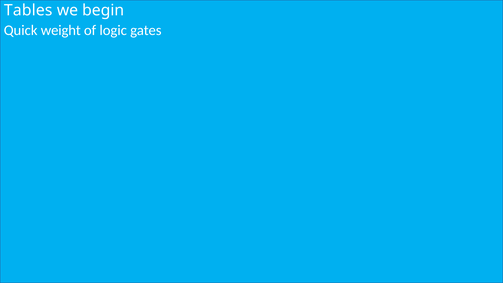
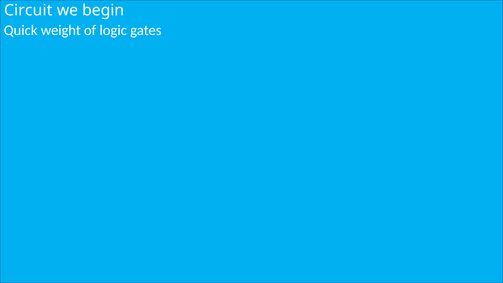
Tables: Tables -> Circuit
